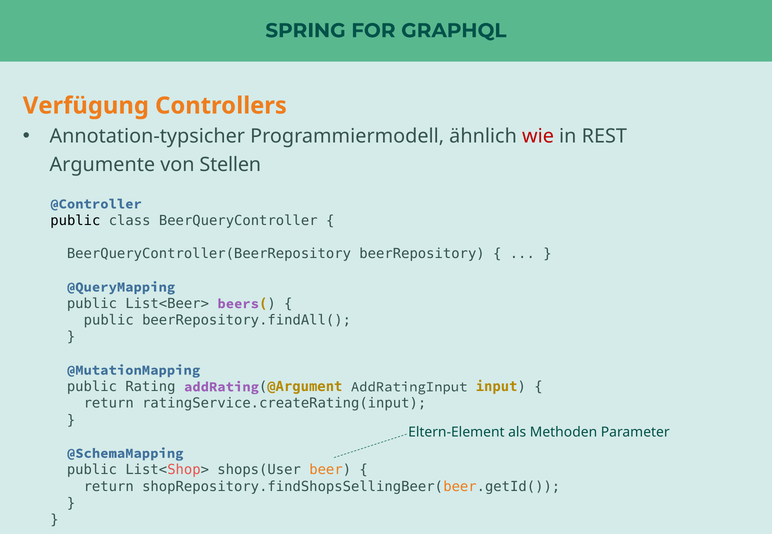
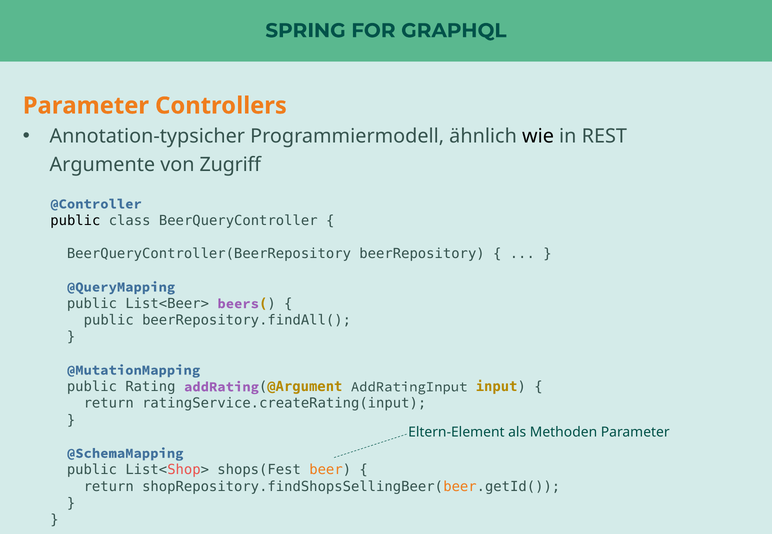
Verfügung at (86, 106): Verfügung -> Parameter
wie colour: red -> black
Stellen: Stellen -> Zugriff
shops(User: shops(User -> shops(Fest
